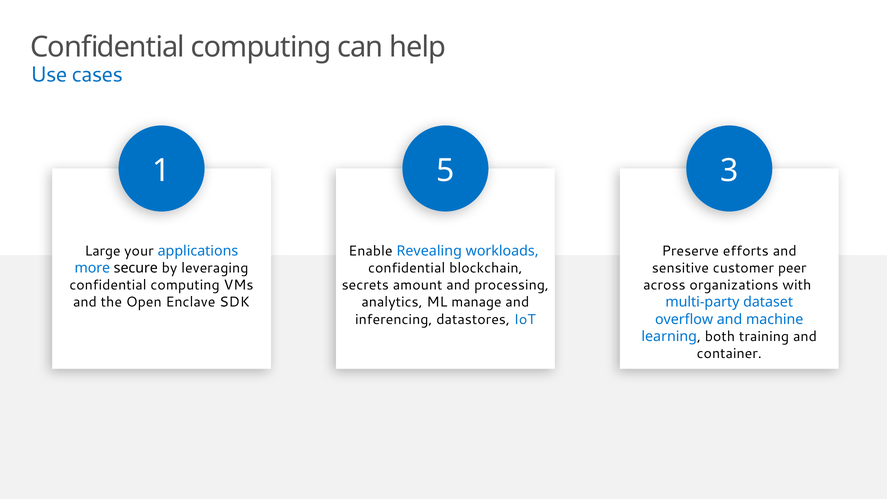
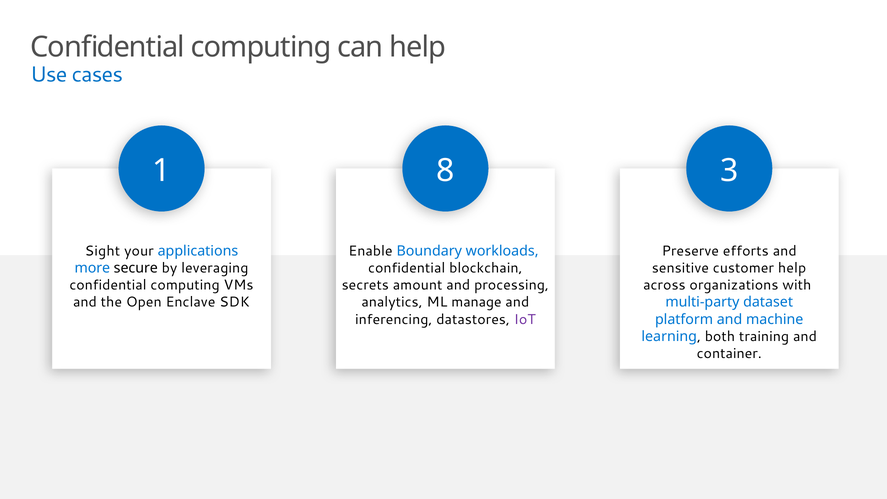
5: 5 -> 8
Large: Large -> Sight
Revealing: Revealing -> Boundary
customer peer: peer -> help
IoT colour: blue -> purple
overflow: overflow -> platform
